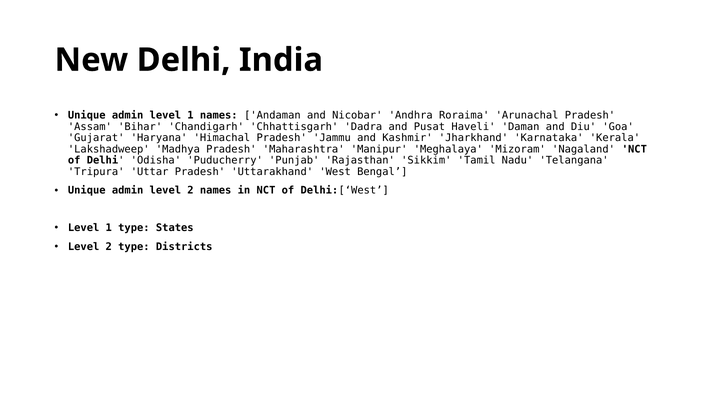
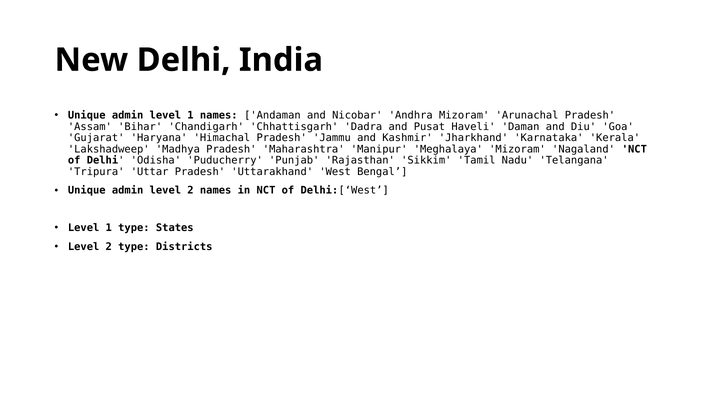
Andhra Roraima: Roraima -> Mizoram
